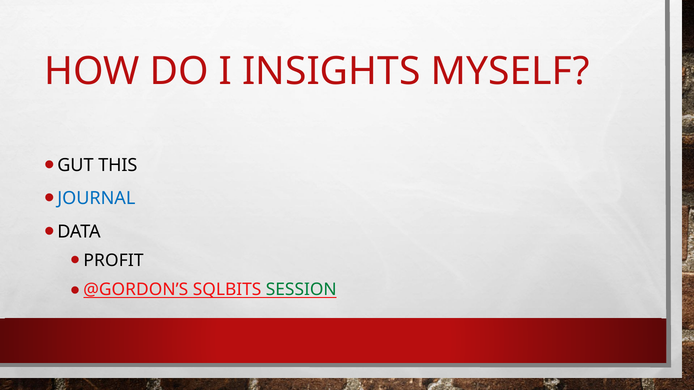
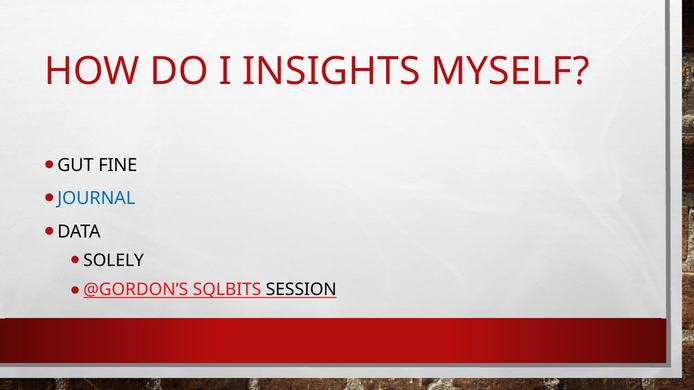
THIS: THIS -> FINE
PROFIT: PROFIT -> SOLELY
SESSION colour: green -> black
